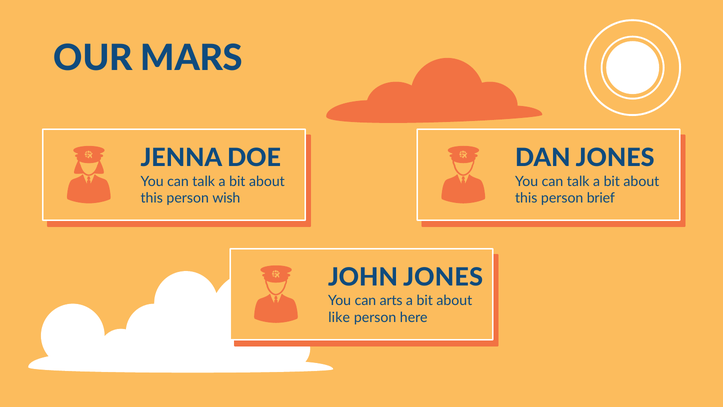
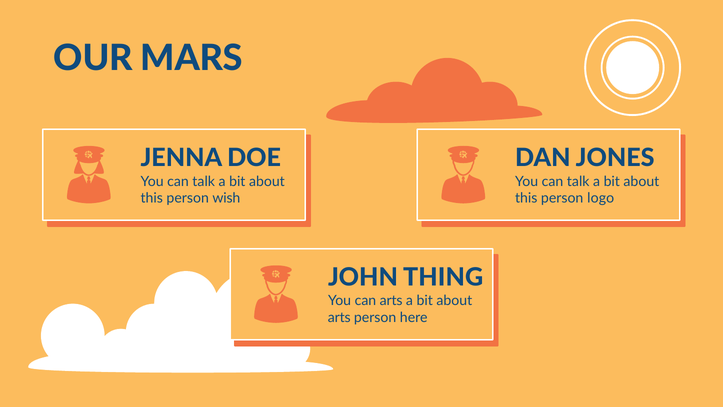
brief: brief -> logo
JOHN JONES: JONES -> THING
like at (339, 317): like -> arts
